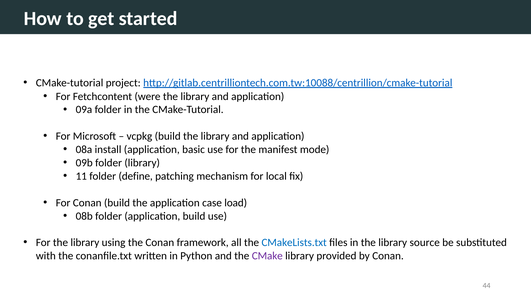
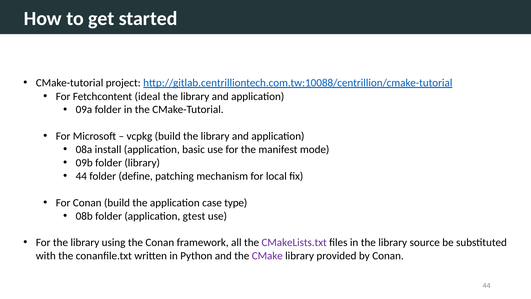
were: were -> ideal
11 at (81, 176): 11 -> 44
load: load -> type
application build: build -> gtest
CMakeLists.txt colour: blue -> purple
